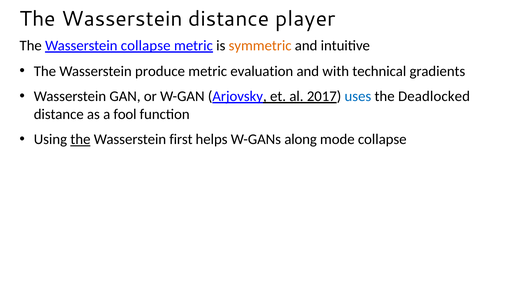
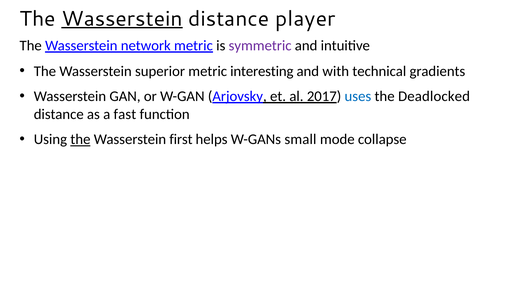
Wasserstein at (122, 19) underline: none -> present
Wasserstein collapse: collapse -> network
symmetric colour: orange -> purple
produce: produce -> superior
evaluation: evaluation -> interesting
fool: fool -> fast
along: along -> small
